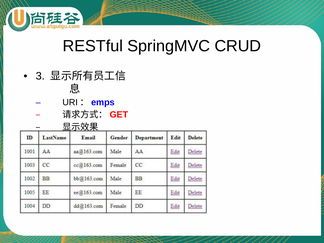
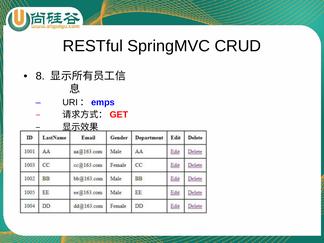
3: 3 -> 8
